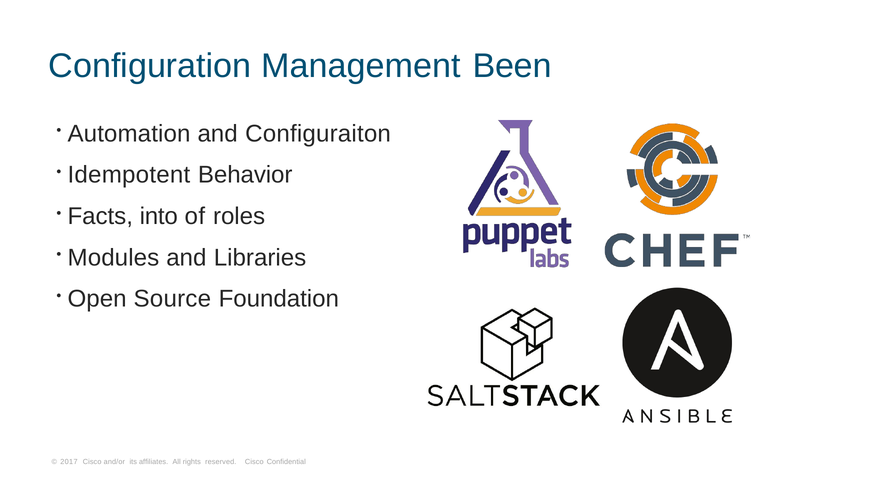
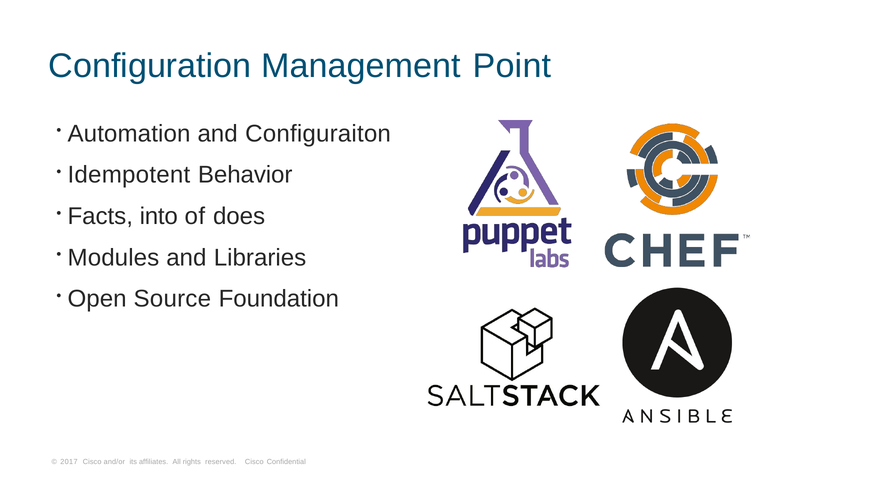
Been: Been -> Point
roles: roles -> does
